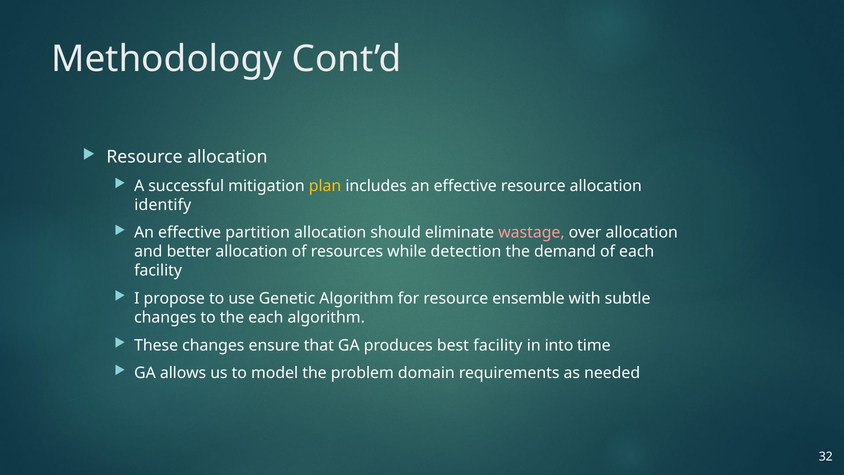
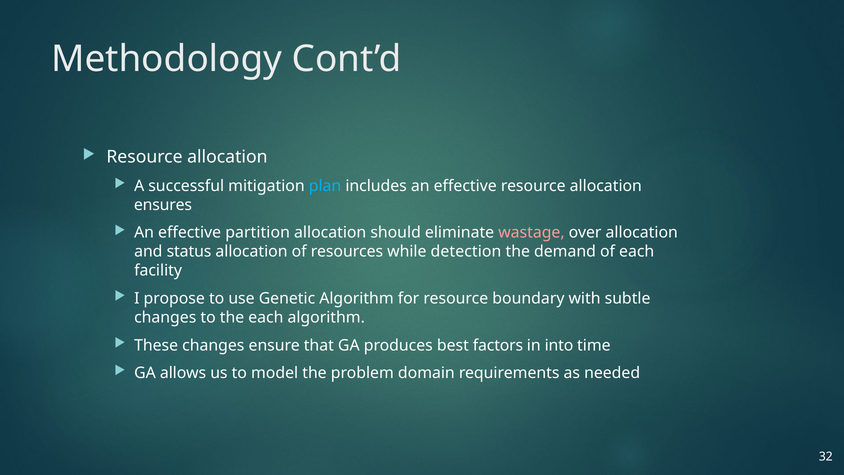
plan colour: yellow -> light blue
identify: identify -> ensures
better: better -> status
ensemble: ensemble -> boundary
best facility: facility -> factors
